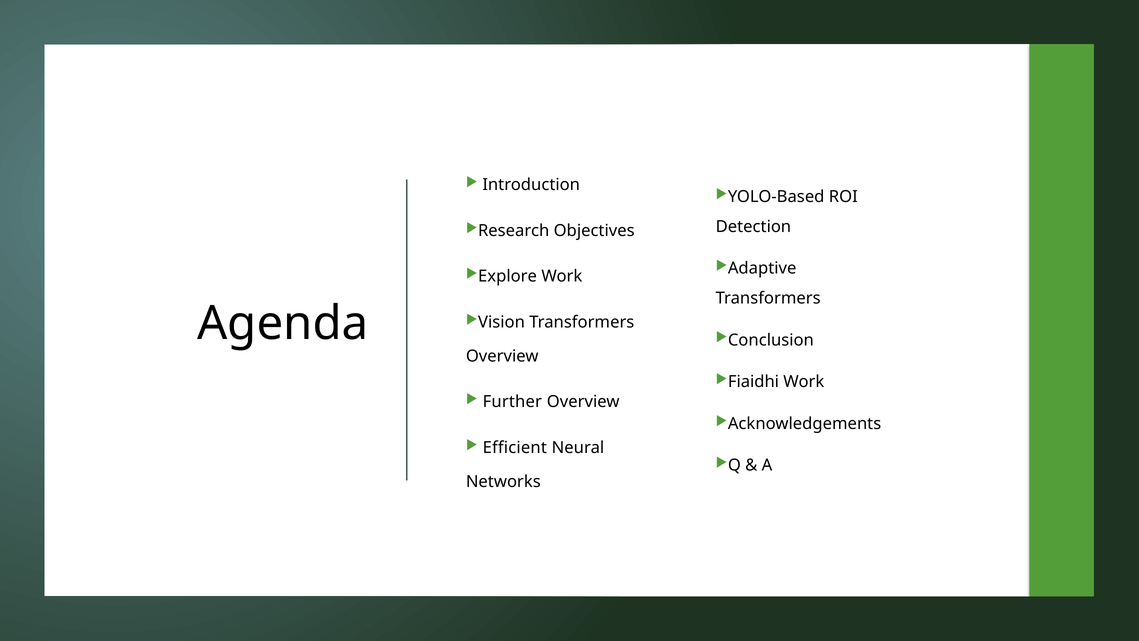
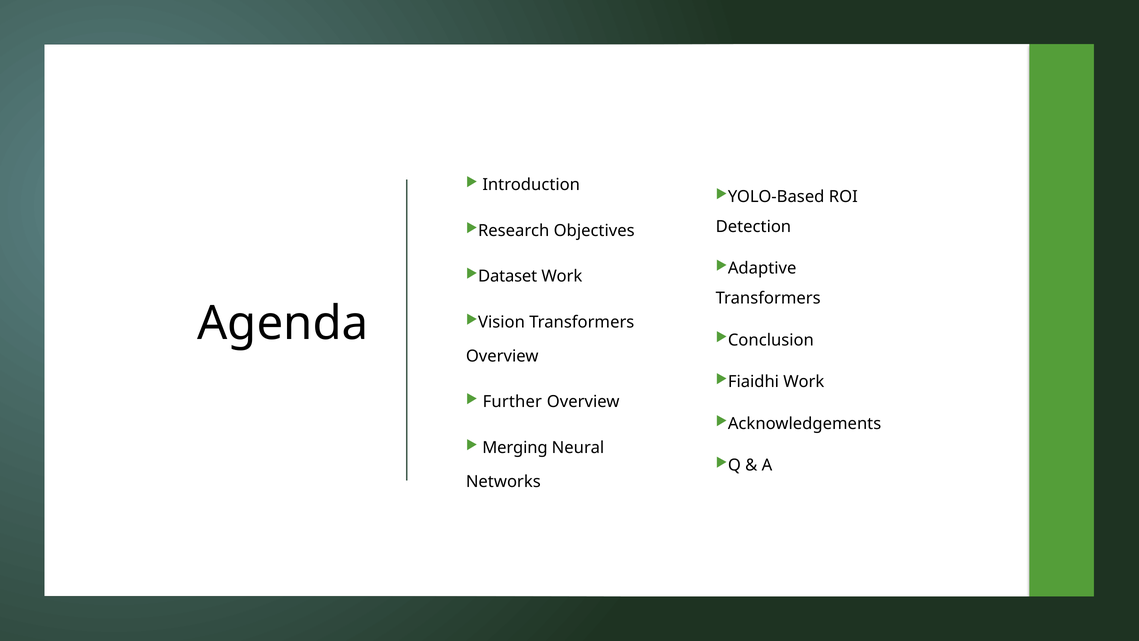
Explore: Explore -> Dataset
Efficient: Efficient -> Merging
